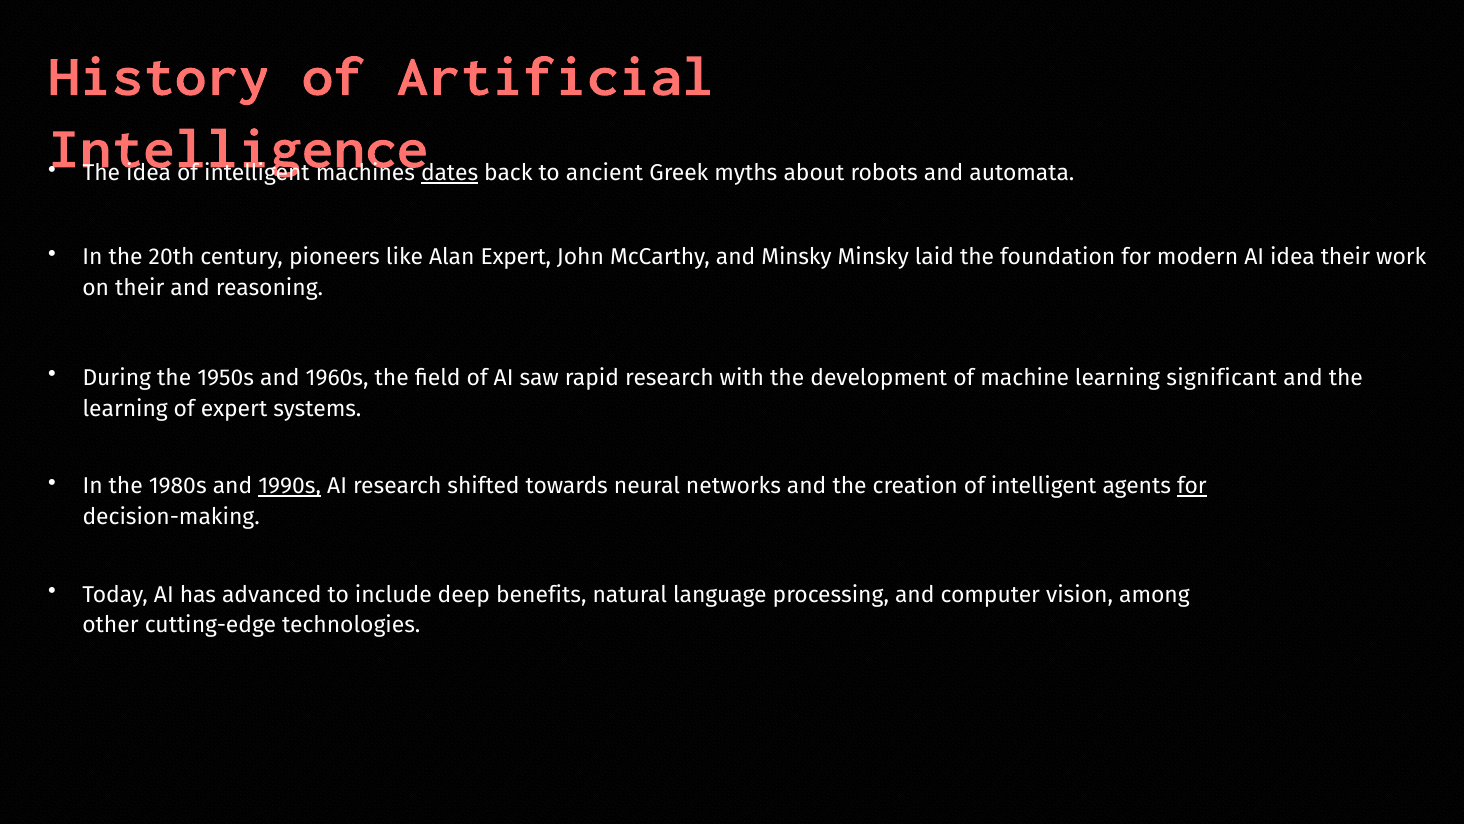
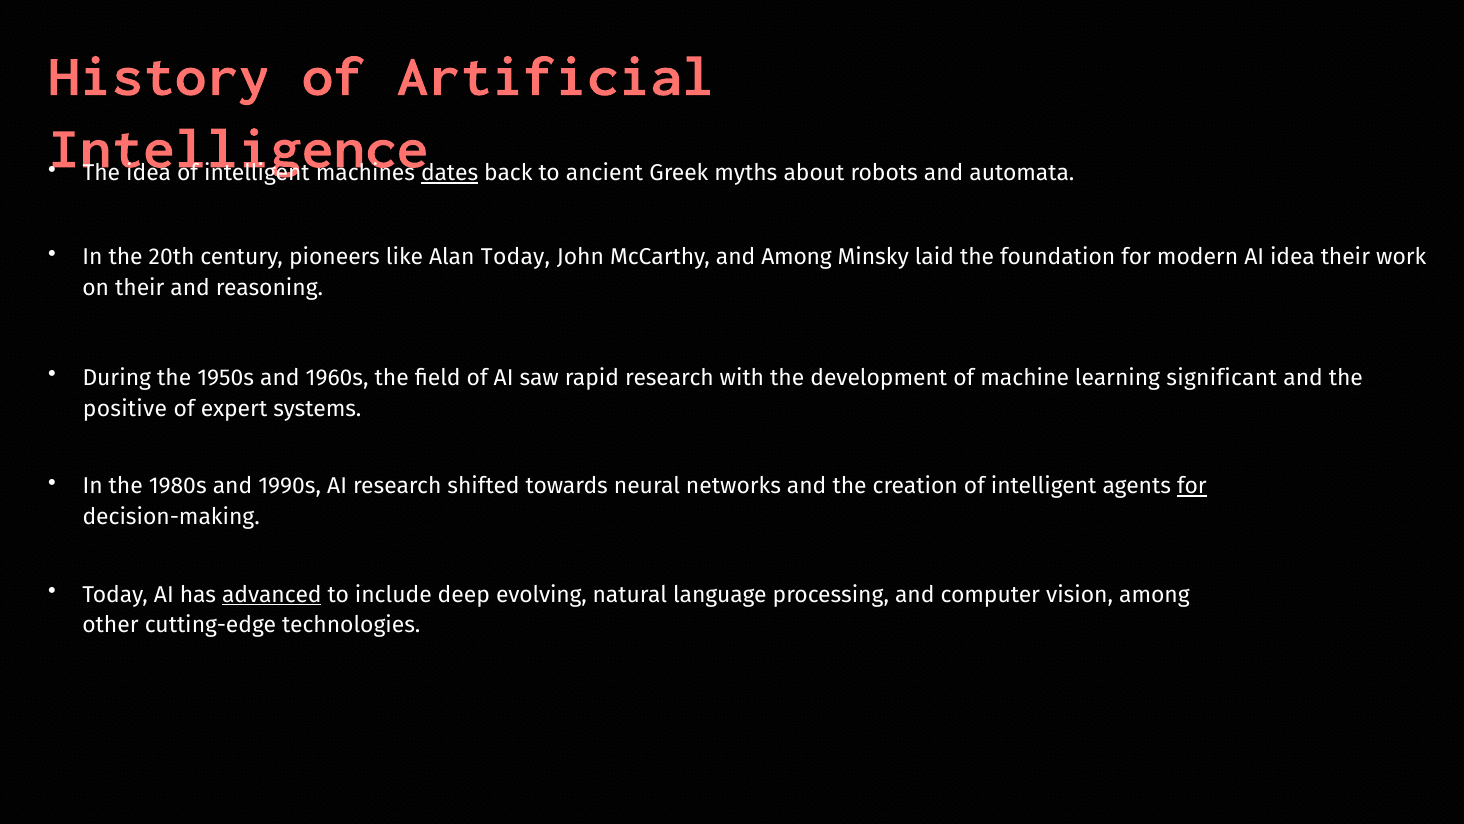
Alan Expert: Expert -> Today
and Minsky: Minsky -> Among
learning at (125, 408): learning -> positive
1990s underline: present -> none
advanced underline: none -> present
benefits: benefits -> evolving
